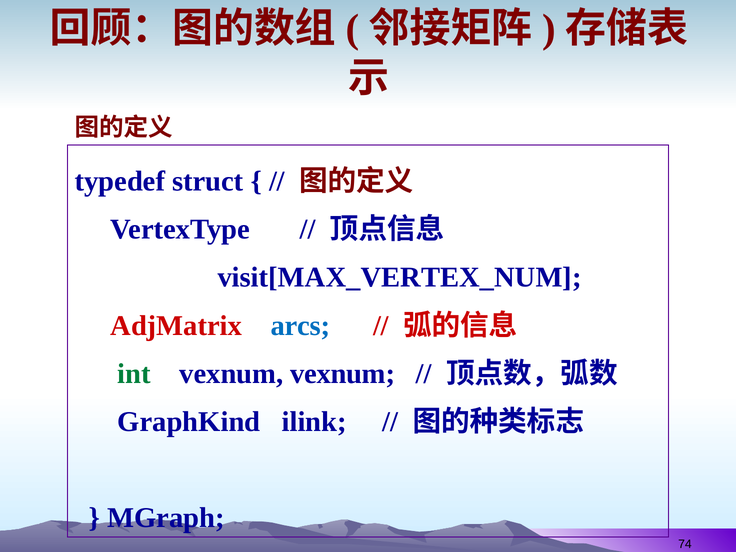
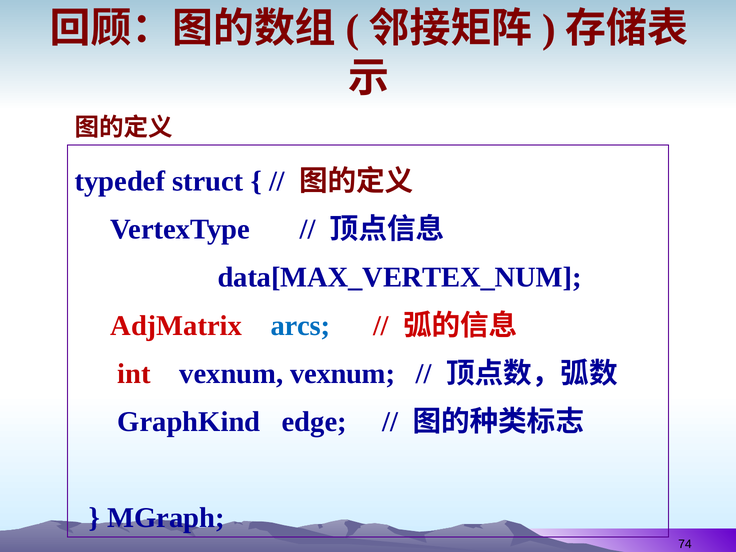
visit[MAX_VERTEX_NUM: visit[MAX_VERTEX_NUM -> data[MAX_VERTEX_NUM
int colour: green -> red
ilink: ilink -> edge
